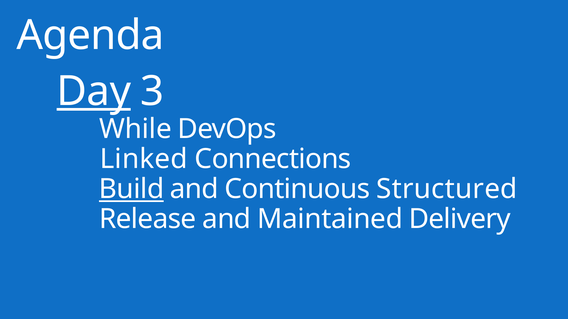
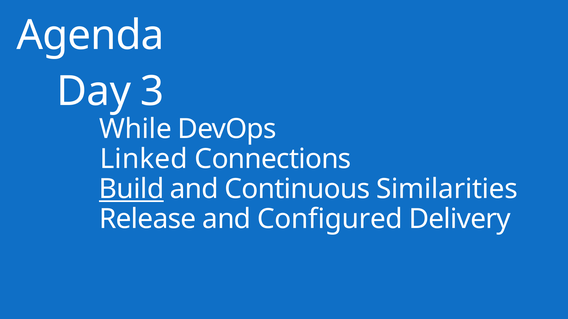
Day underline: present -> none
Structured: Structured -> Similarities
Maintained: Maintained -> Configured
